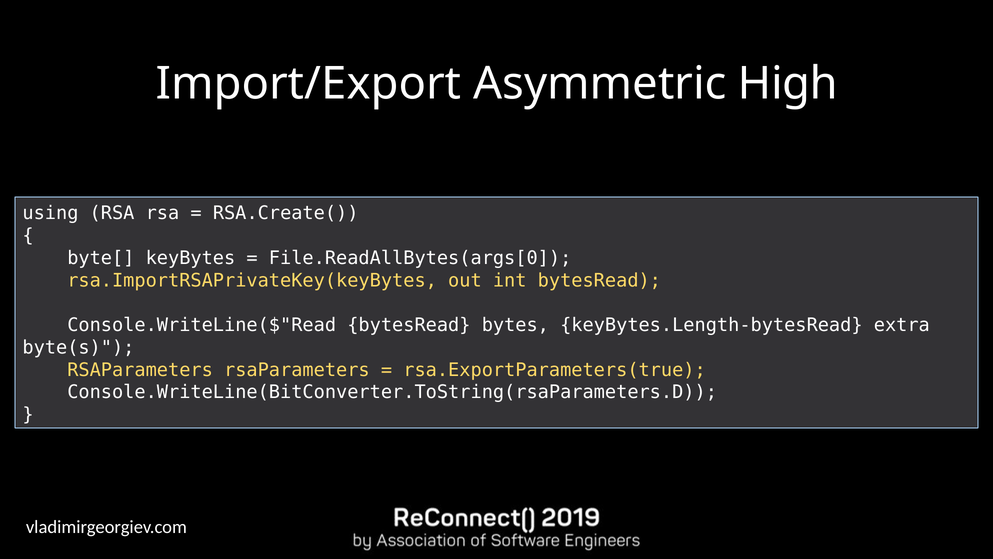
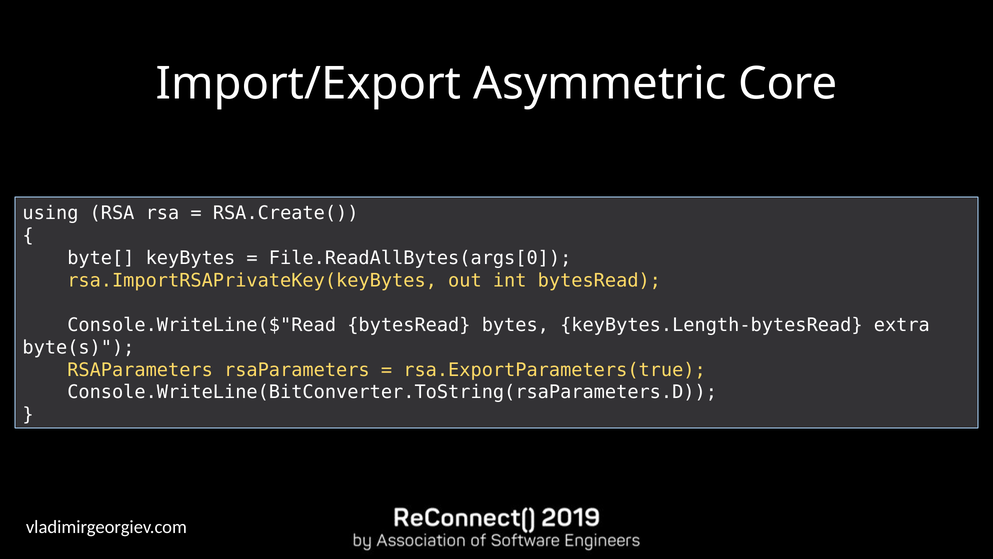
High: High -> Core
